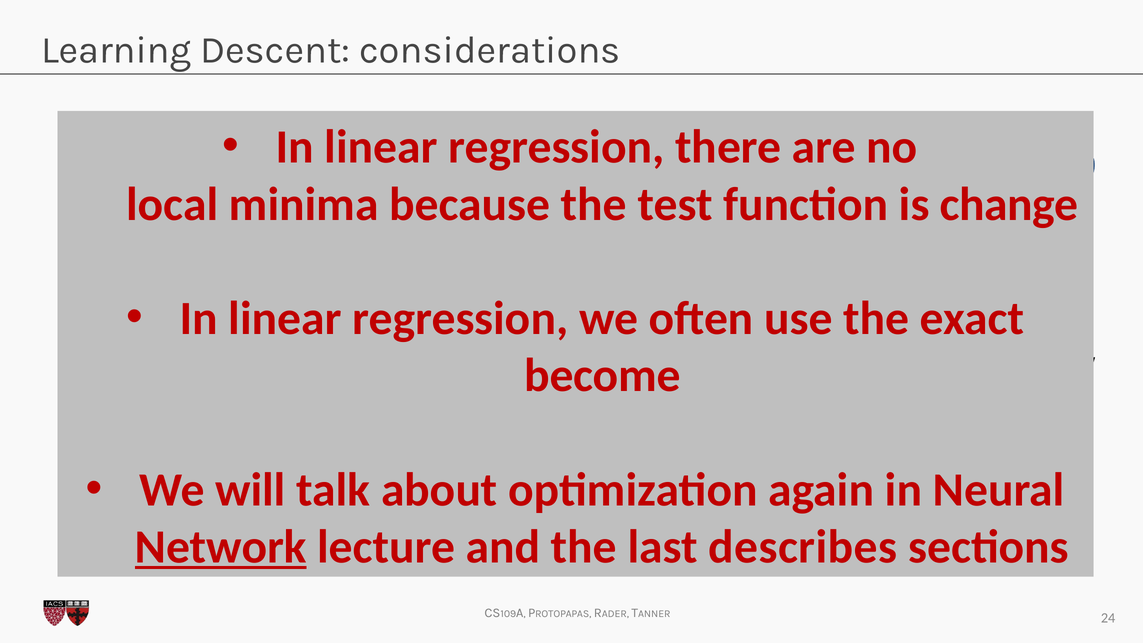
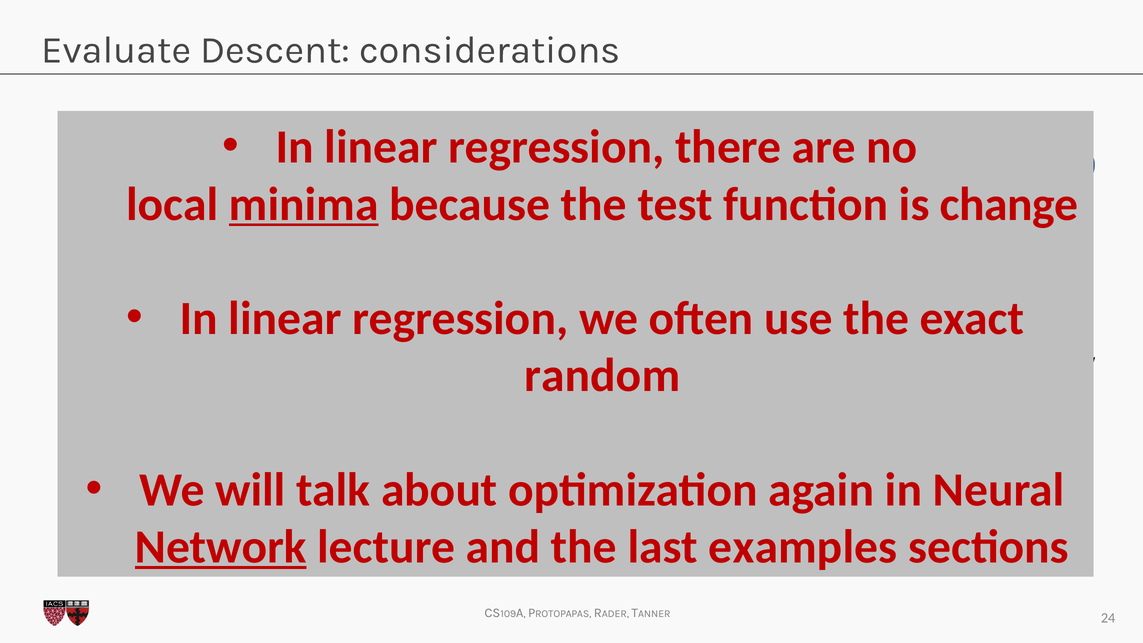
Learning at (116, 50): Learning -> Evaluate
minima at (304, 204) underline: none -> present
become: become -> random
last describes: describes -> examples
